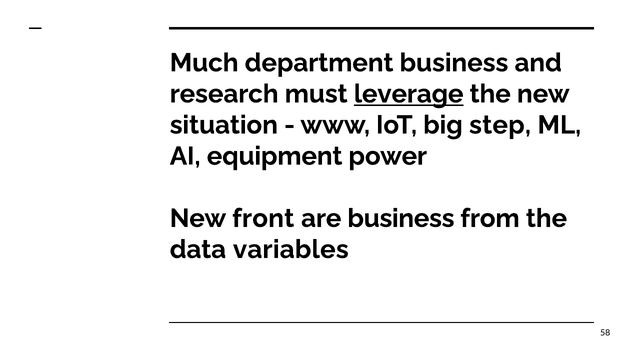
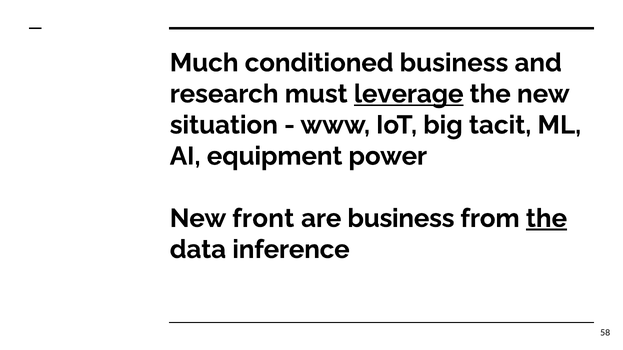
department: department -> conditioned
step: step -> tacit
the at (546, 219) underline: none -> present
variables: variables -> inference
